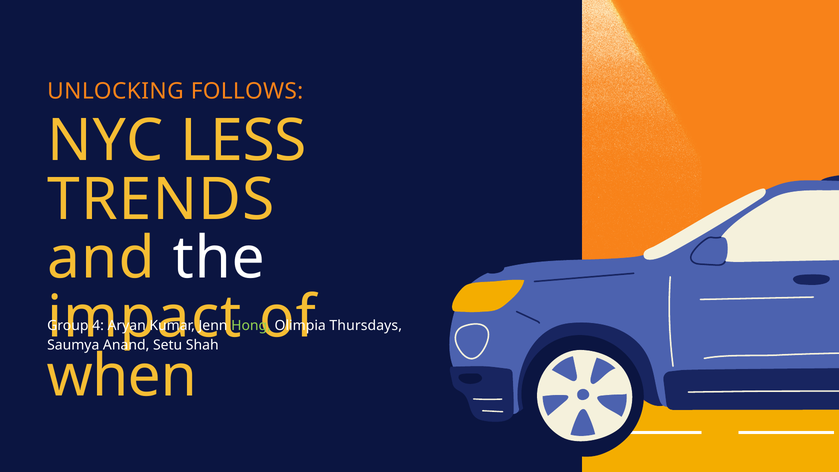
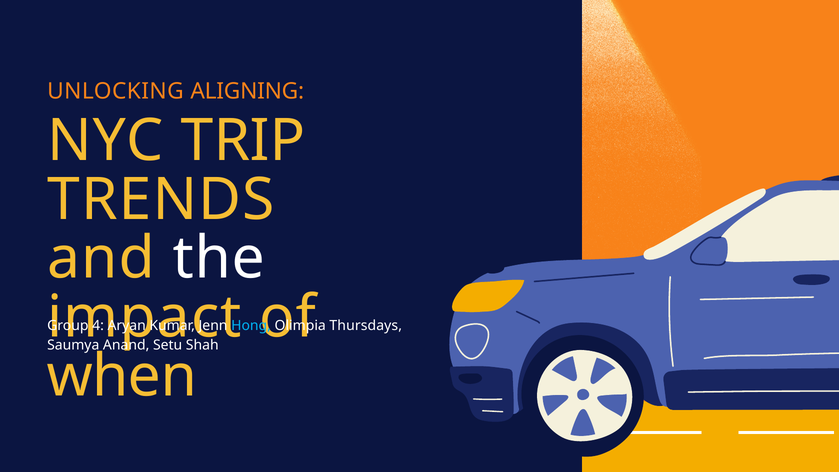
FOLLOWS: FOLLOWS -> ALIGNING
LESS: LESS -> TRIP
Hong colour: light green -> light blue
